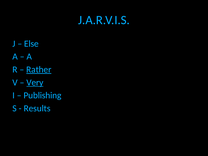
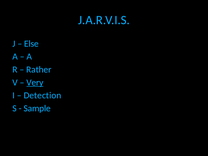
Rather underline: present -> none
Publishing: Publishing -> Detection
Results: Results -> Sample
